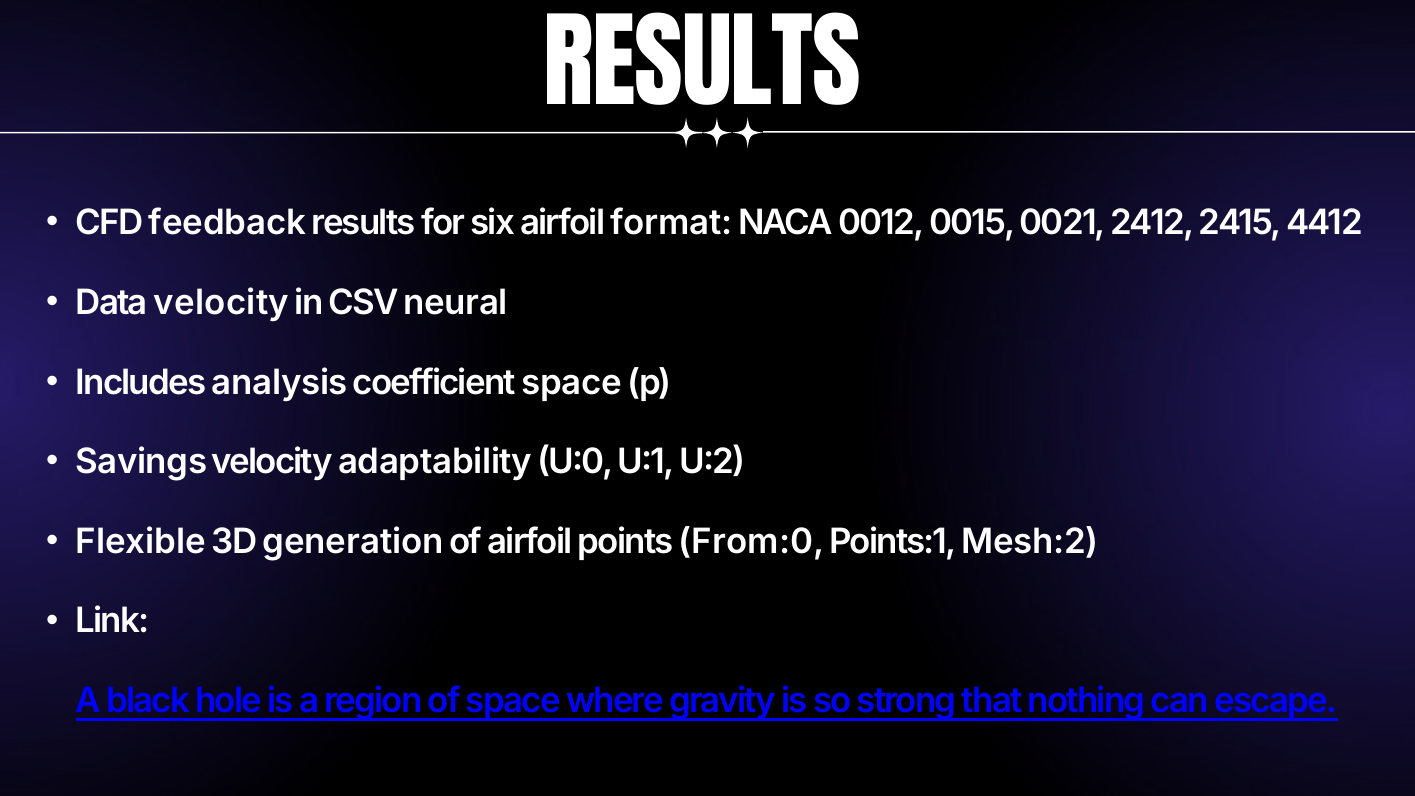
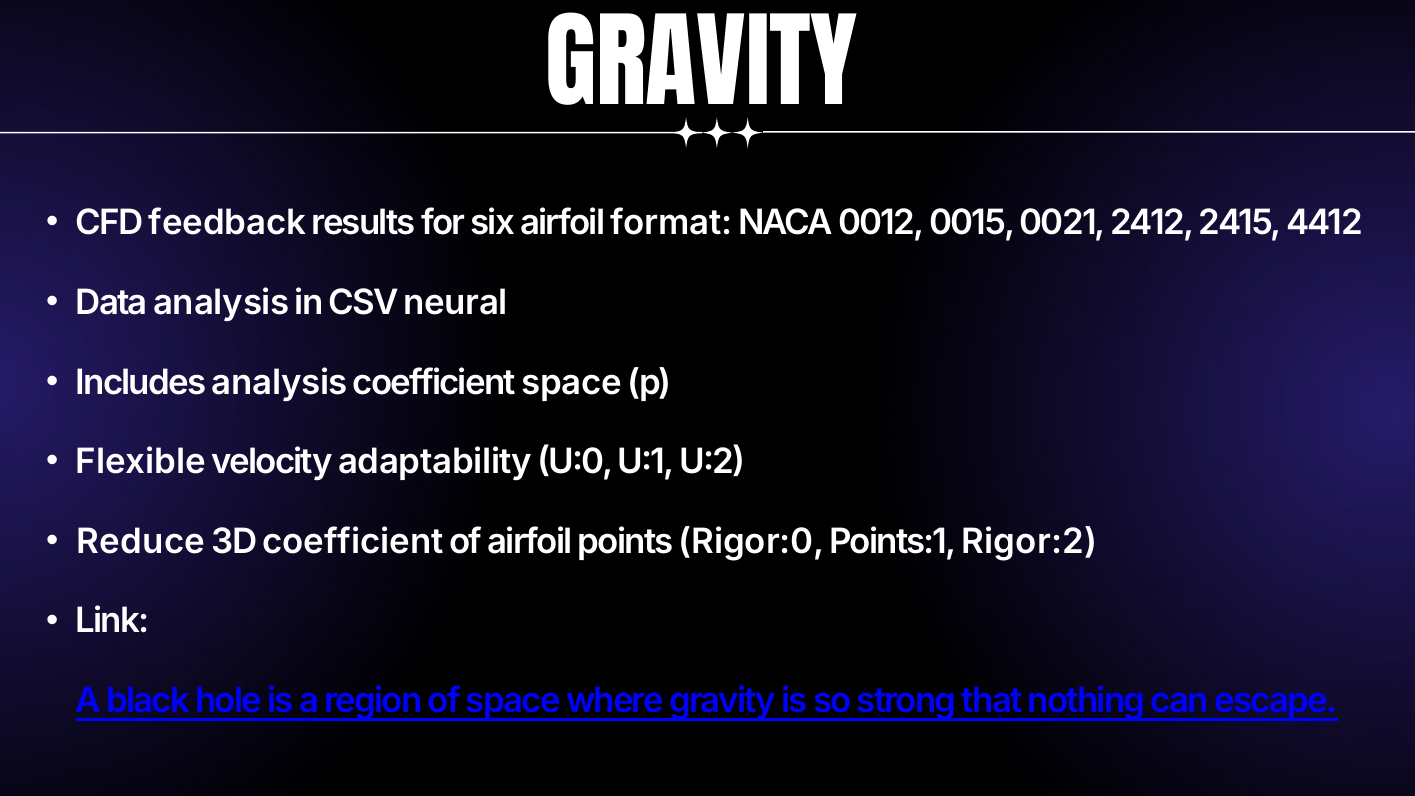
RESULTS at (702, 70): RESULTS -> GRAVITY
Data velocity: velocity -> analysis
Savings: Savings -> Flexible
Flexible: Flexible -> Reduce
3D generation: generation -> coefficient
From:0: From:0 -> Rigor:0
Mesh:2: Mesh:2 -> Rigor:2
